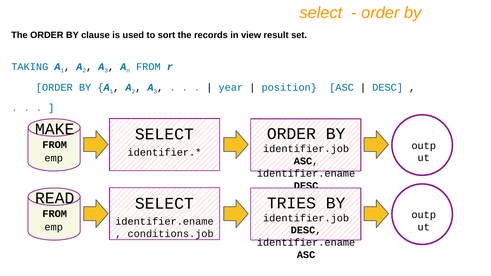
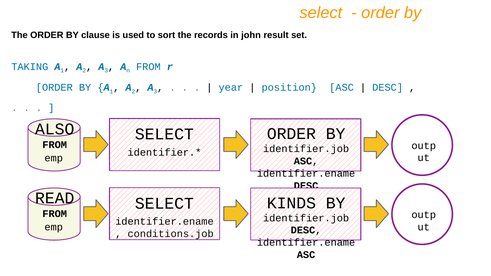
view: view -> john
MAKE: MAKE -> ALSO
TRIES: TRIES -> KINDS
